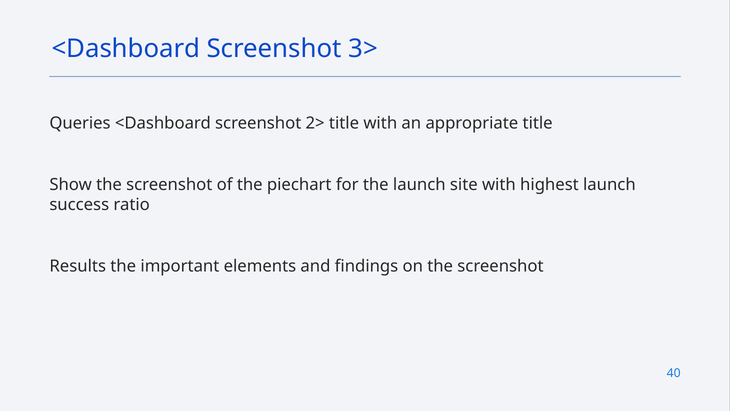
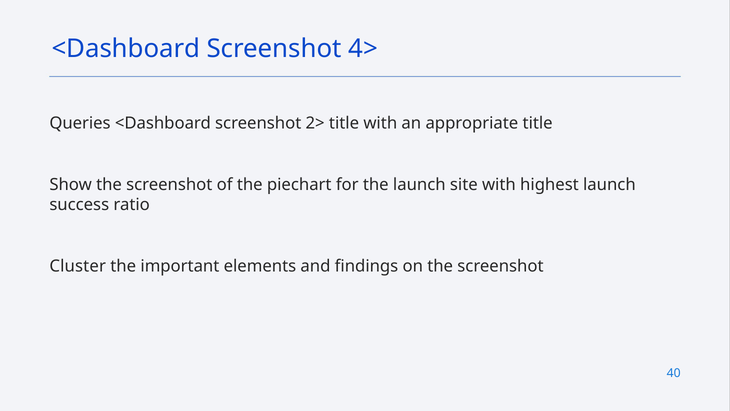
3>: 3> -> 4>
Results: Results -> Cluster
